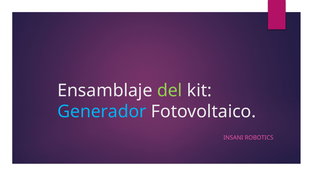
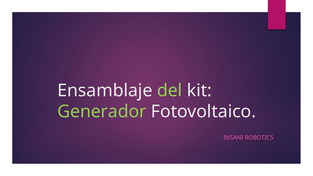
Generador colour: light blue -> light green
